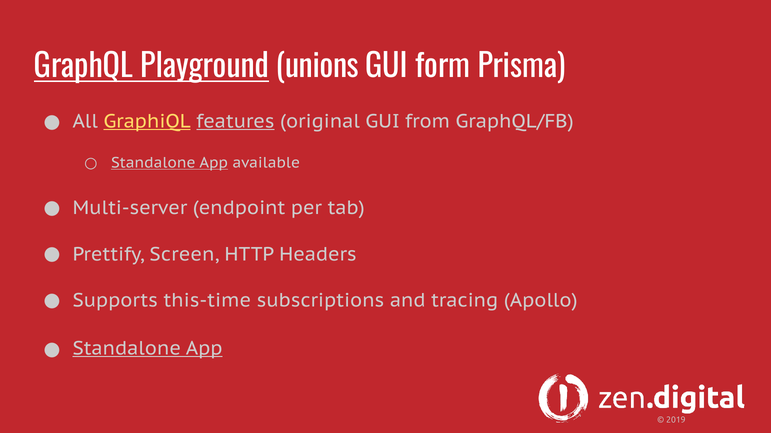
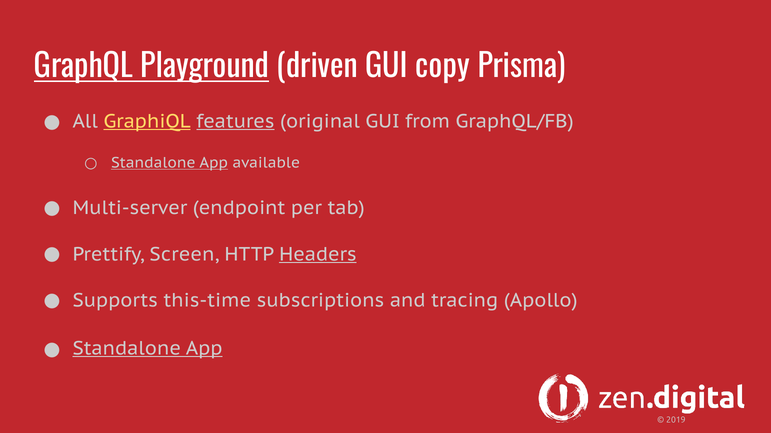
unions: unions -> driven
form: form -> copy
Headers underline: none -> present
